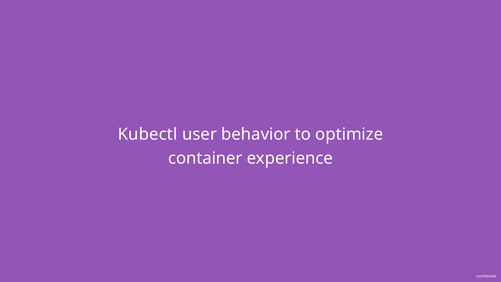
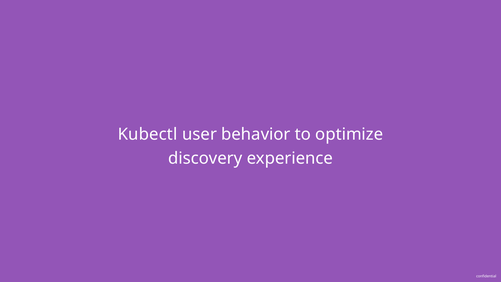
container: container -> discovery
